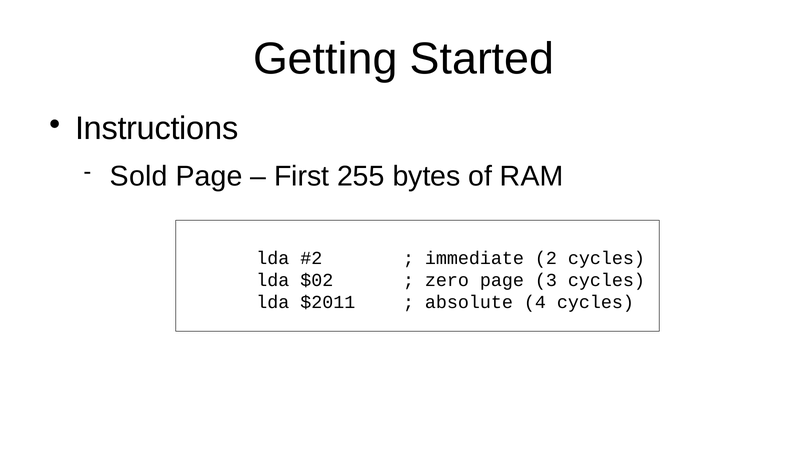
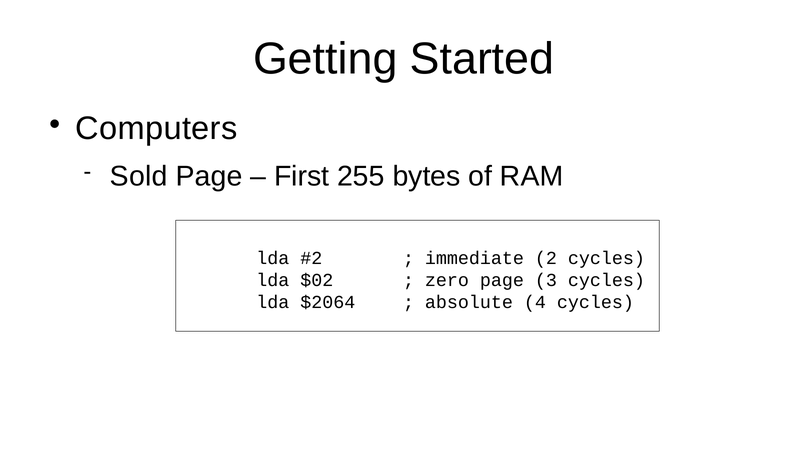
Instructions: Instructions -> Computers
$2011: $2011 -> $2064
